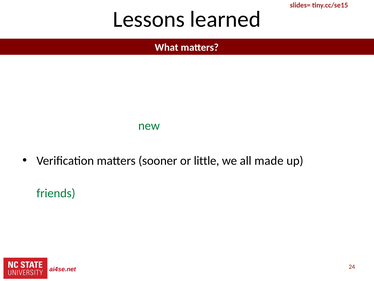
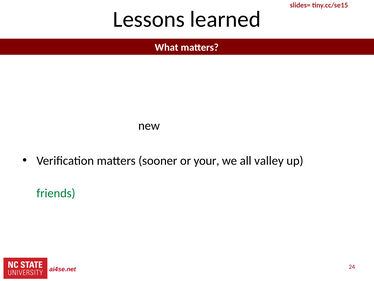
new colour: green -> black
or little: little -> your
made: made -> valley
